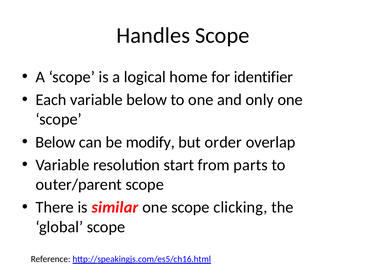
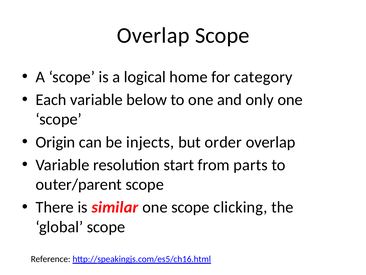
Handles at (153, 35): Handles -> Overlap
identifier: identifier -> category
Below at (55, 142): Below -> Origin
modify: modify -> injects
